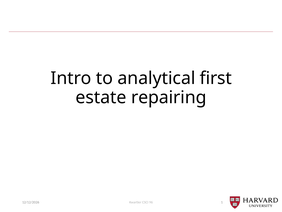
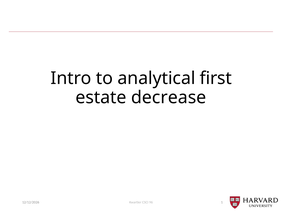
repairing: repairing -> decrease
